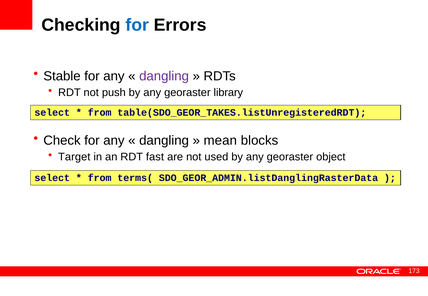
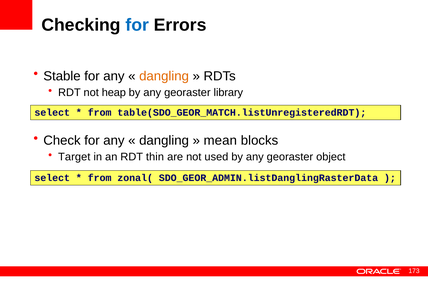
dangling at (164, 76) colour: purple -> orange
push: push -> heap
table(SDO_GEOR_TAKES.listUnregisteredRDT: table(SDO_GEOR_TAKES.listUnregisteredRDT -> table(SDO_GEOR_MATCH.listUnregisteredRDT
fast: fast -> thin
terms(: terms( -> zonal(
